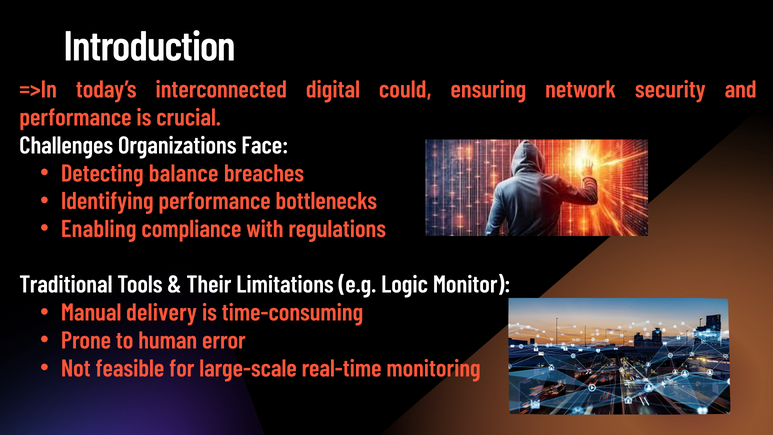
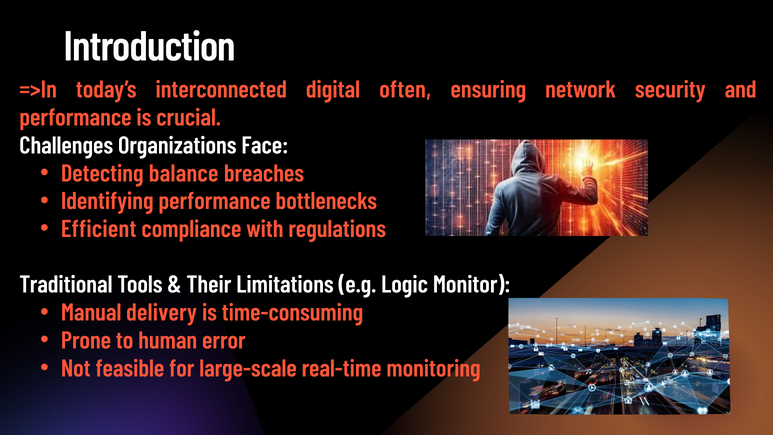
could: could -> often
Enabling: Enabling -> Efficient
